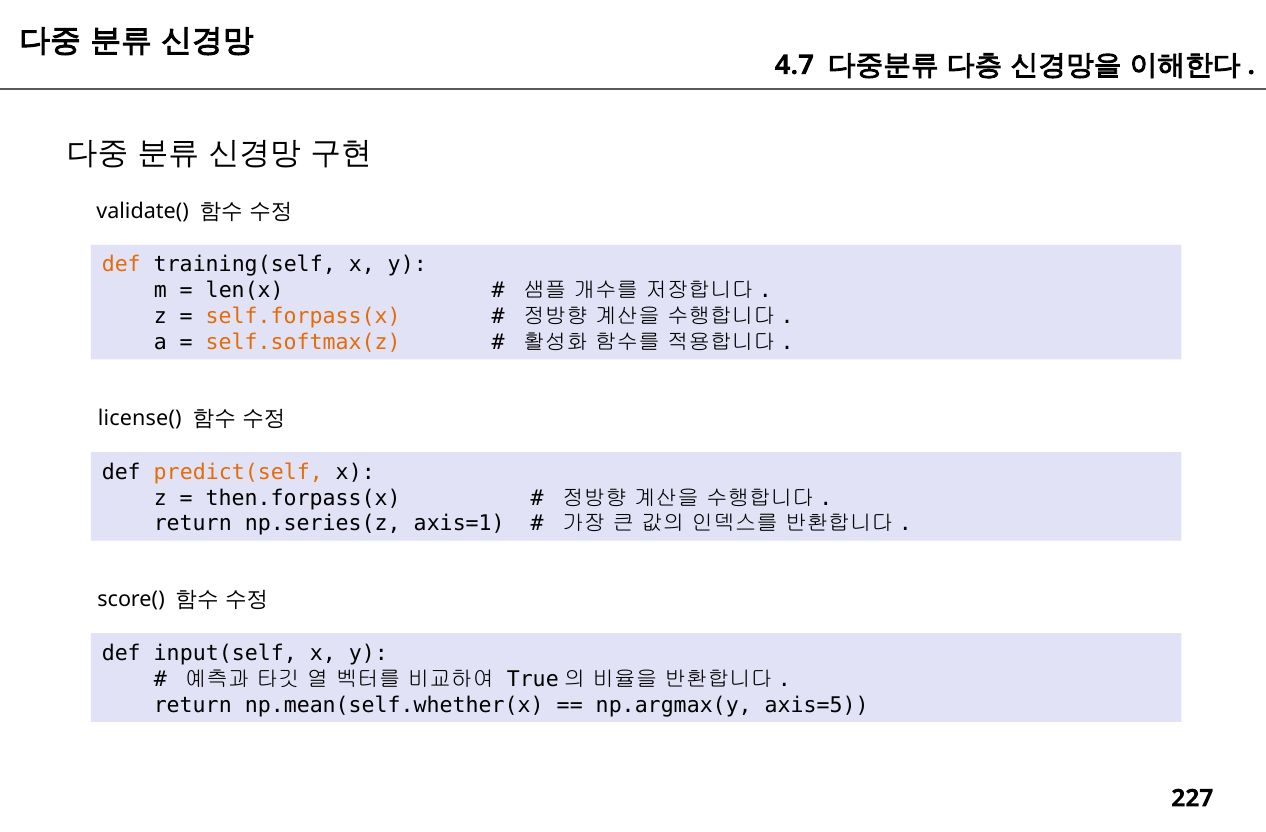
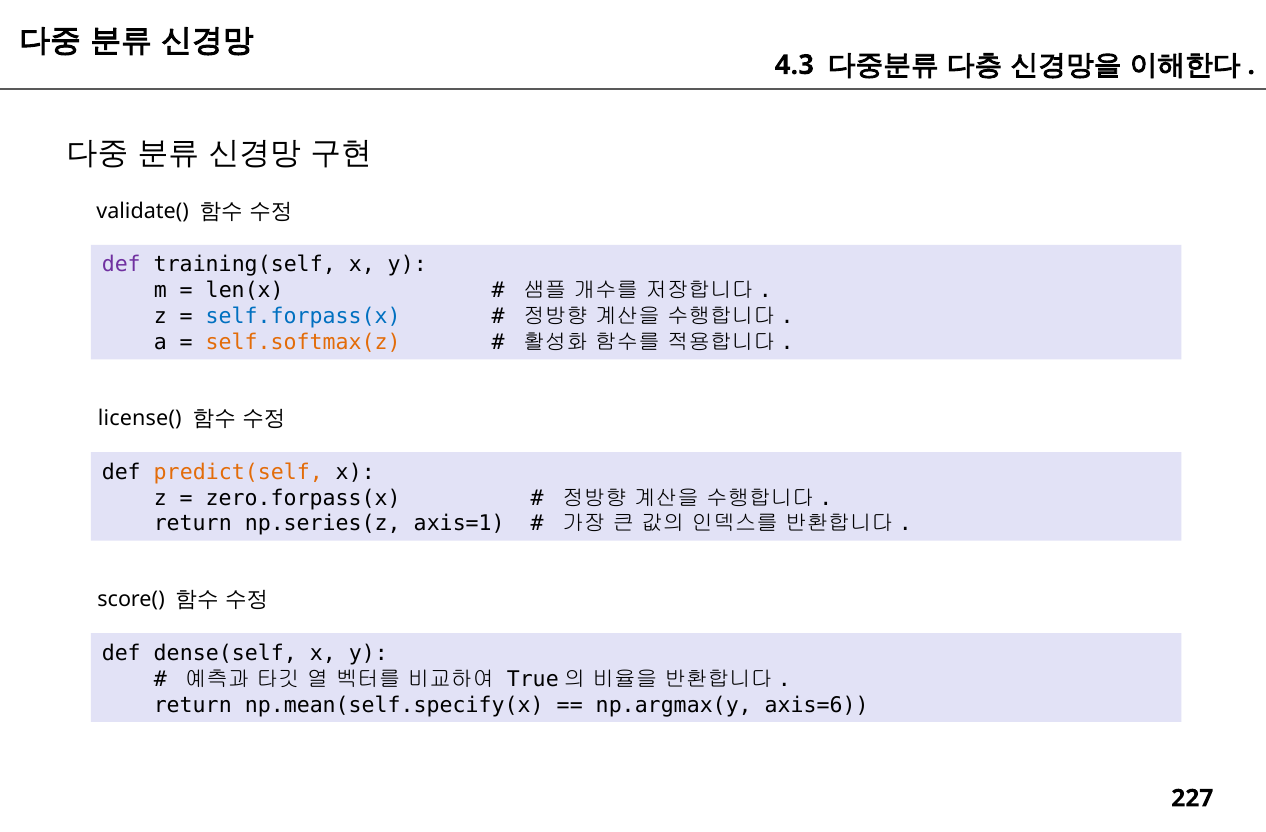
4.7: 4.7 -> 4.3
def at (121, 265) colour: orange -> purple
self.forpass(x colour: orange -> blue
then.forpass(x: then.forpass(x -> zero.forpass(x
input(self: input(self -> dense(self
np.mean(self.whether(x: np.mean(self.whether(x -> np.mean(self.specify(x
axis=5: axis=5 -> axis=6
